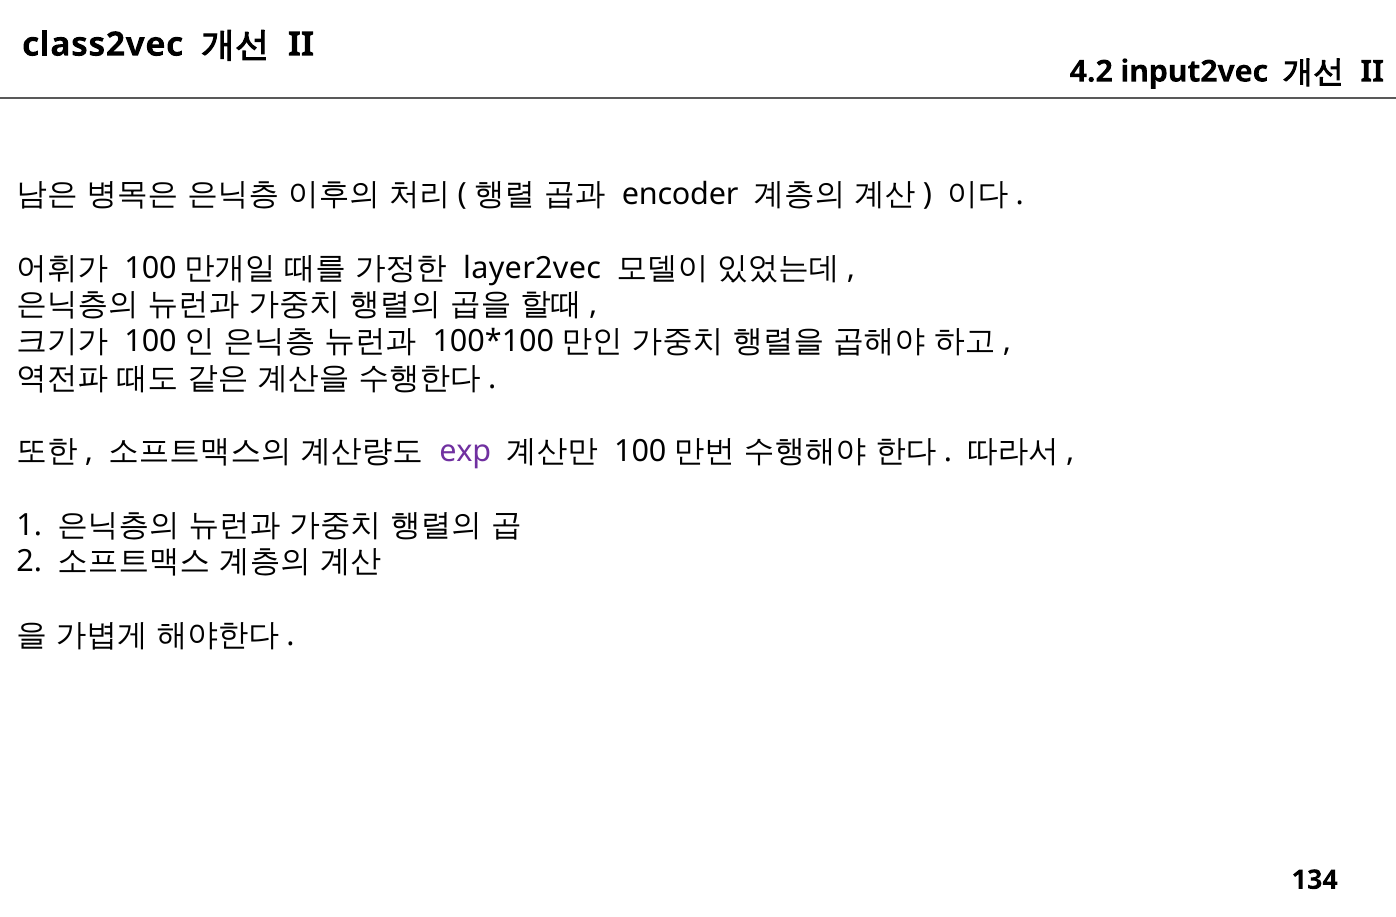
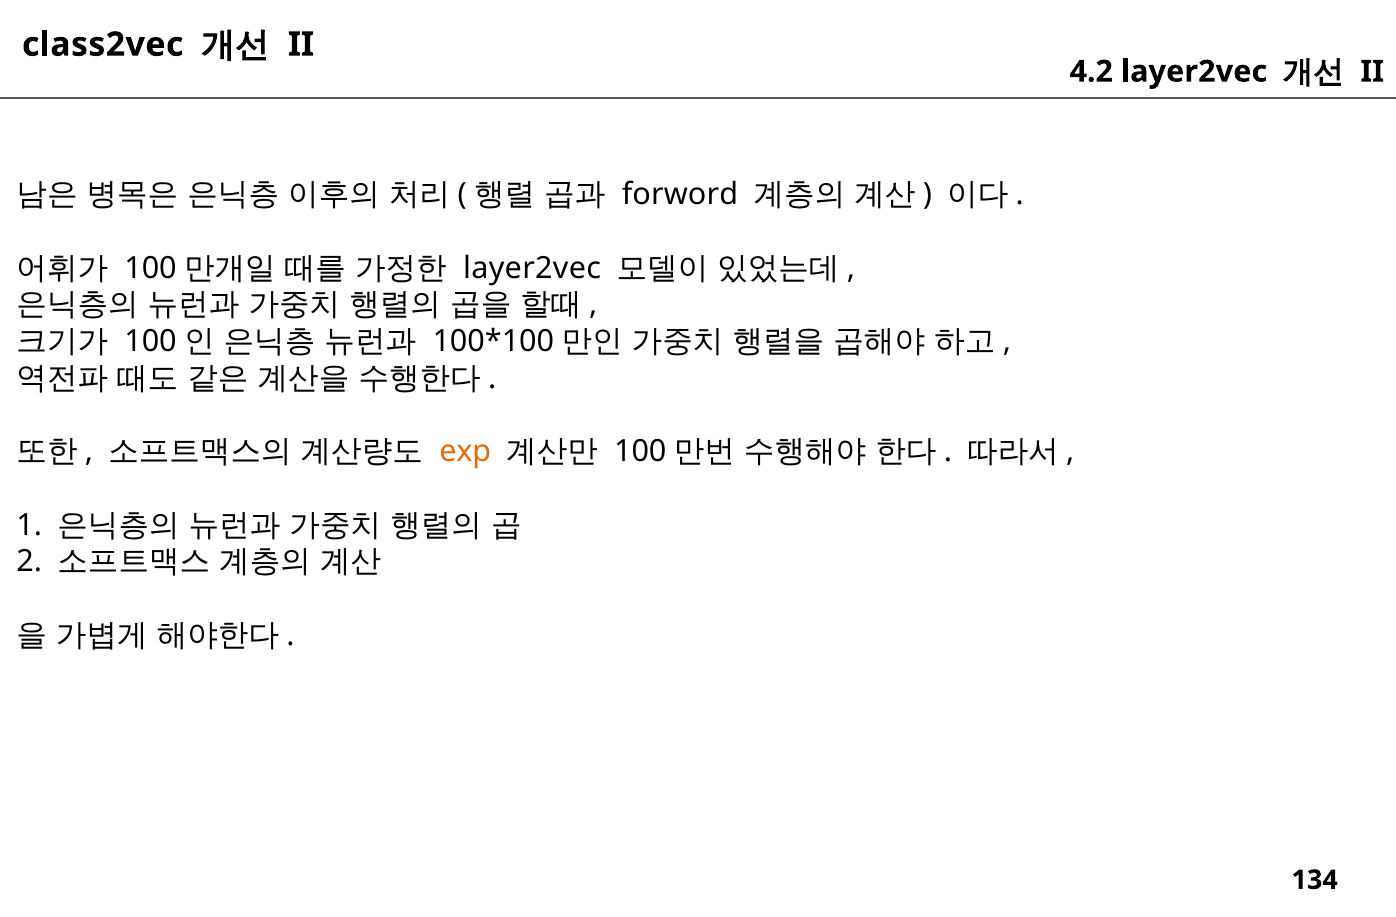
4.2 input2vec: input2vec -> layer2vec
encoder: encoder -> forword
exp colour: purple -> orange
